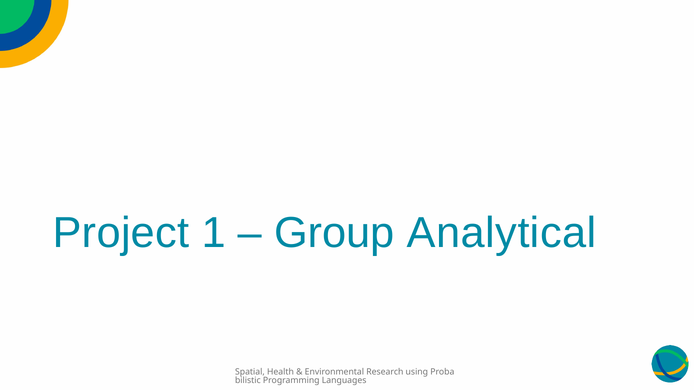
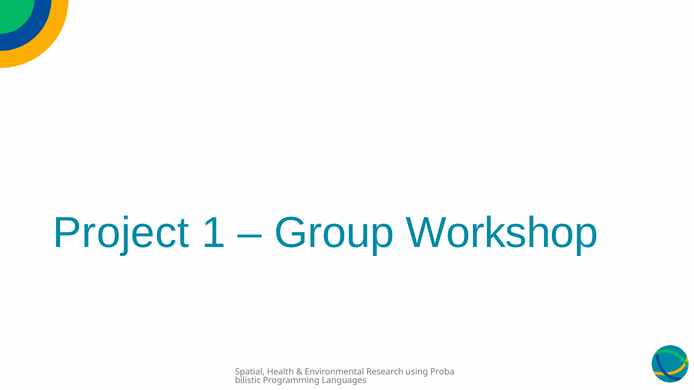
Analytical: Analytical -> Workshop
